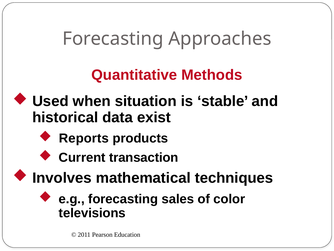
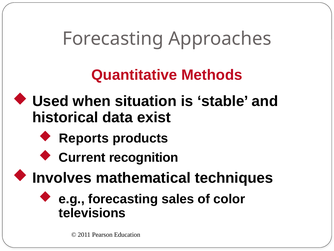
transaction: transaction -> recognition
